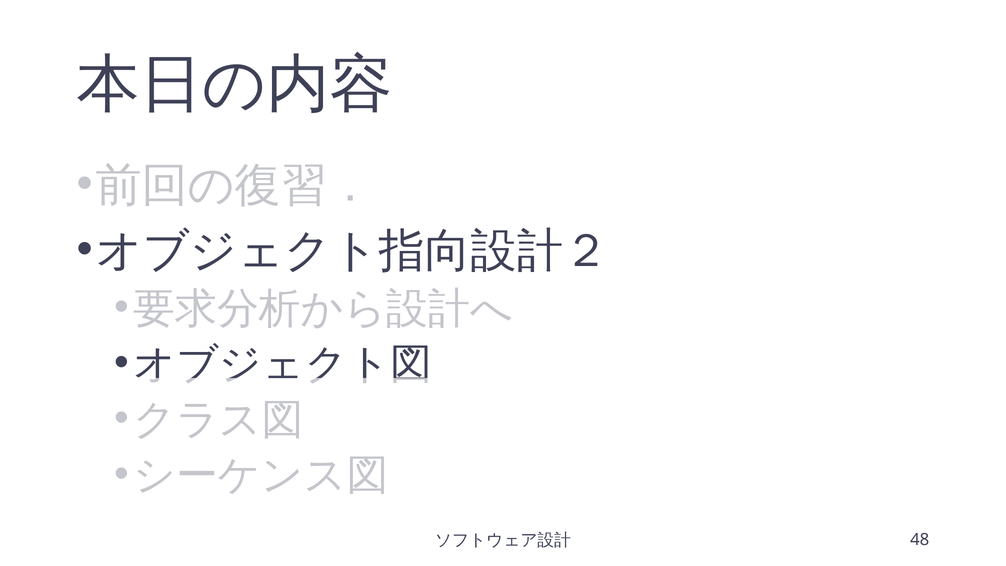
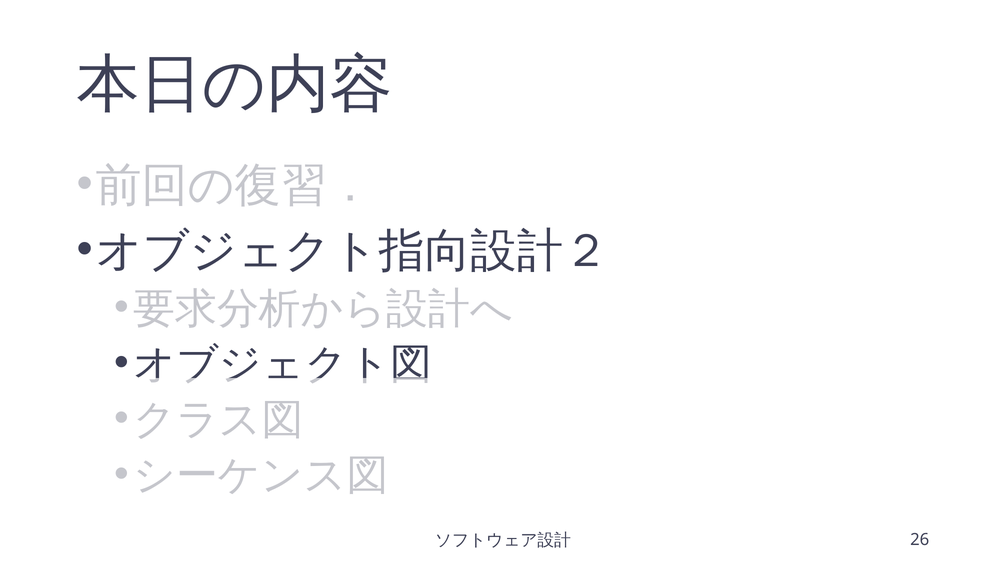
48: 48 -> 26
